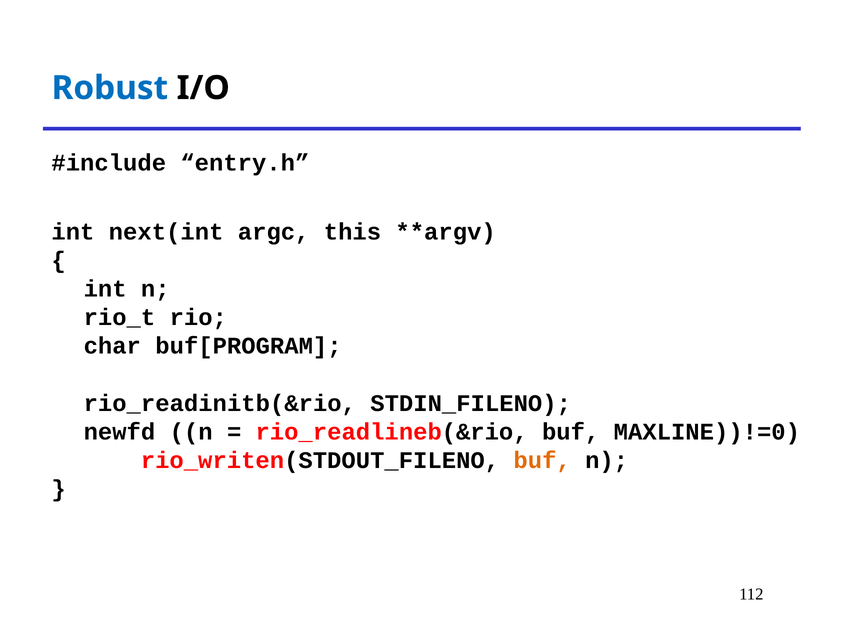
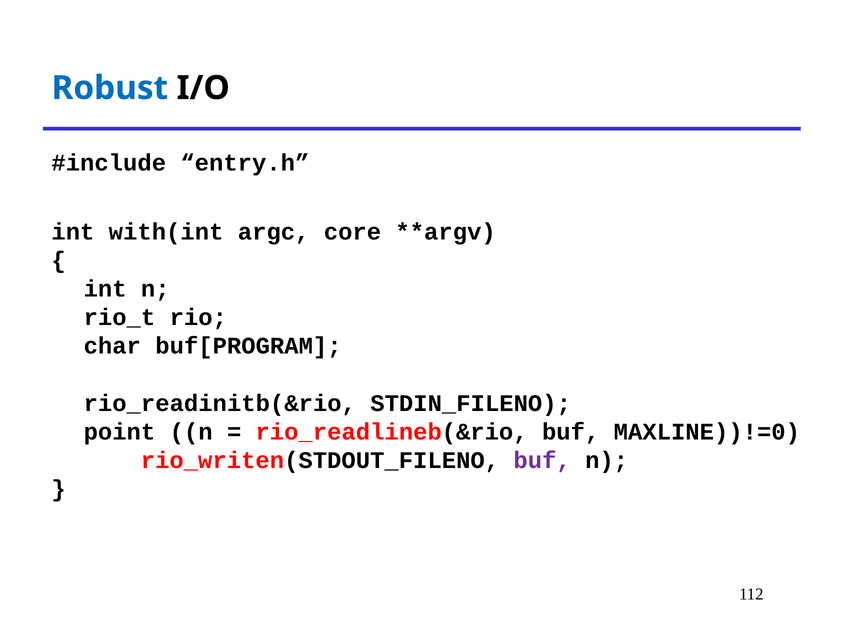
next(int: next(int -> with(int
this: this -> core
newfd: newfd -> point
buf at (542, 461) colour: orange -> purple
